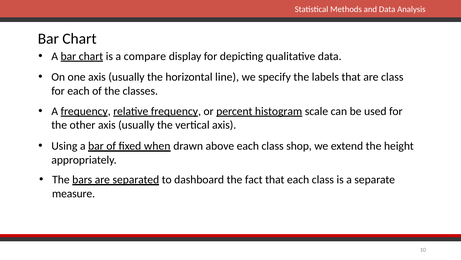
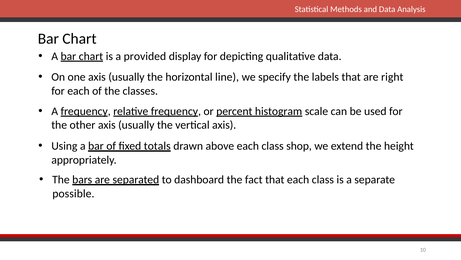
compare: compare -> provided
are class: class -> right
when: when -> totals
measure: measure -> possible
